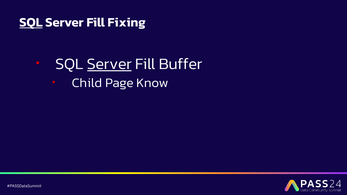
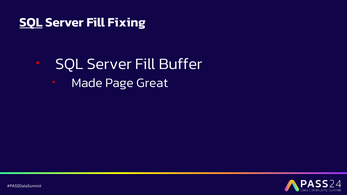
Server at (109, 64) underline: present -> none
Child: Child -> Made
Know: Know -> Great
